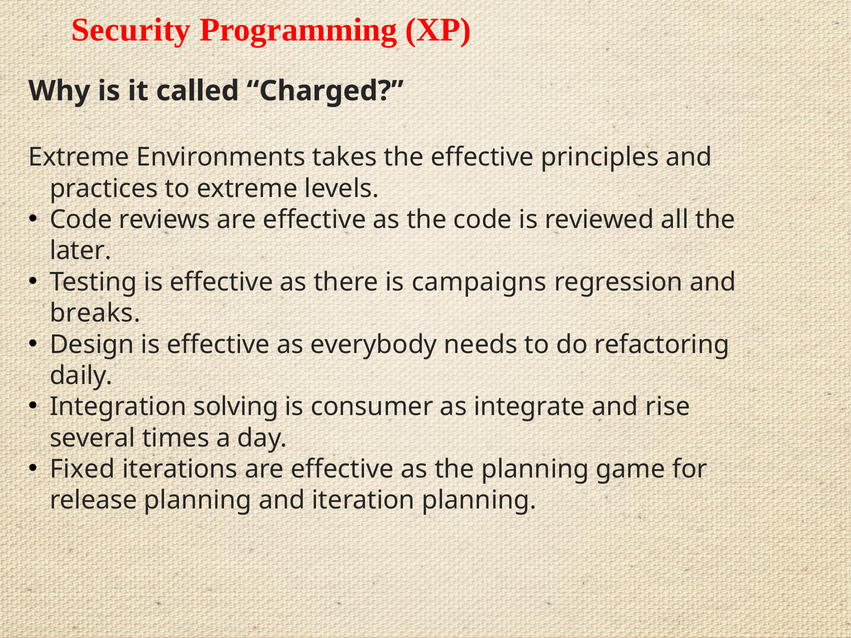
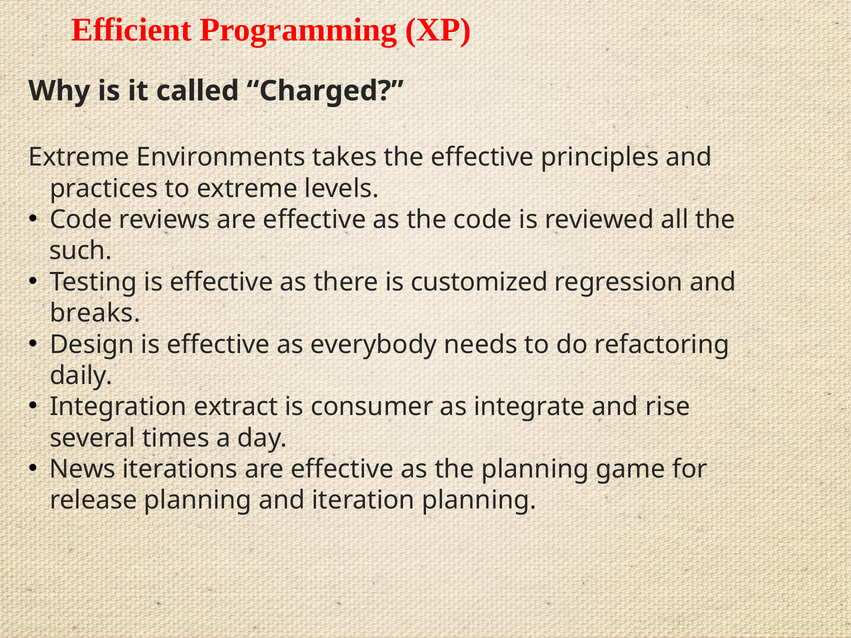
Security: Security -> Efficient
later: later -> such
campaigns: campaigns -> customized
solving: solving -> extract
Fixed: Fixed -> News
